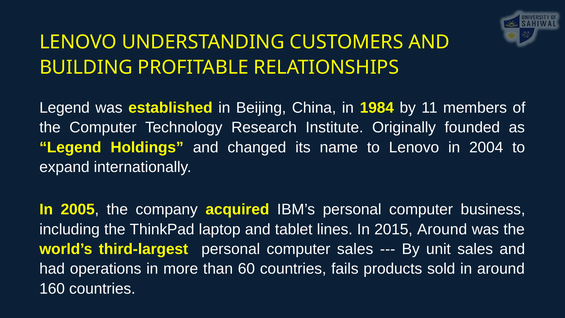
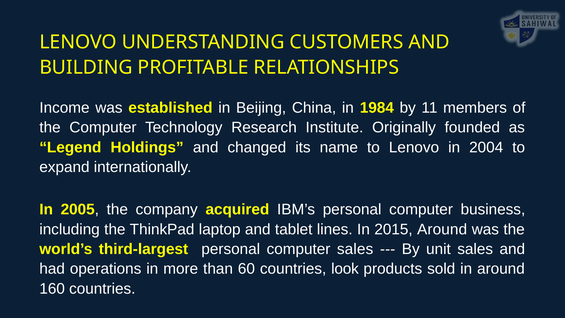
Legend at (65, 108): Legend -> Income
fails: fails -> look
